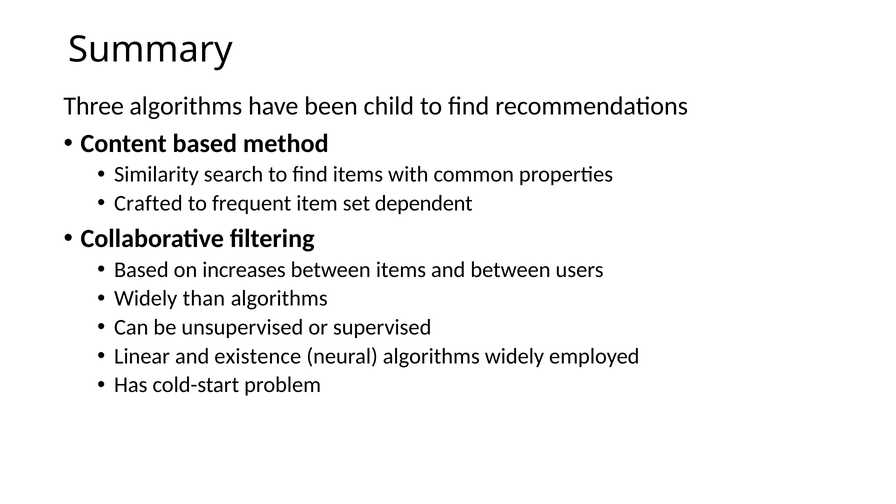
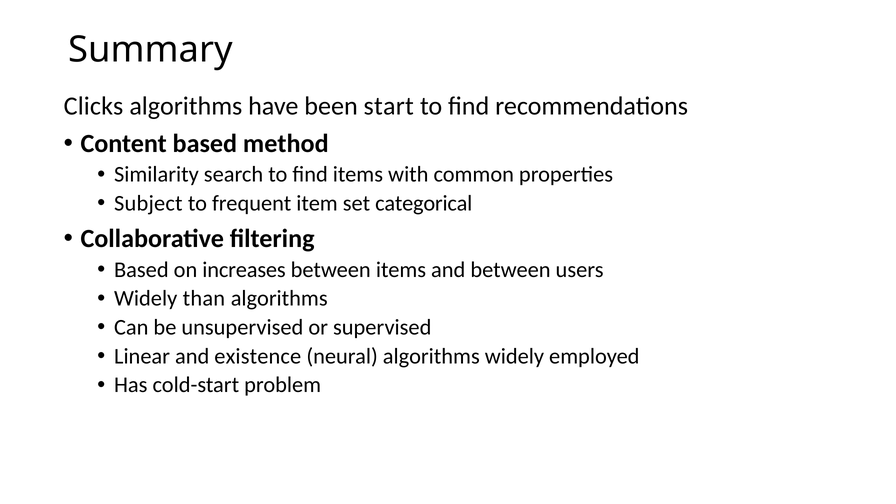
Three: Three -> Clicks
child: child -> start
Crafted: Crafted -> Subject
dependent: dependent -> categorical
